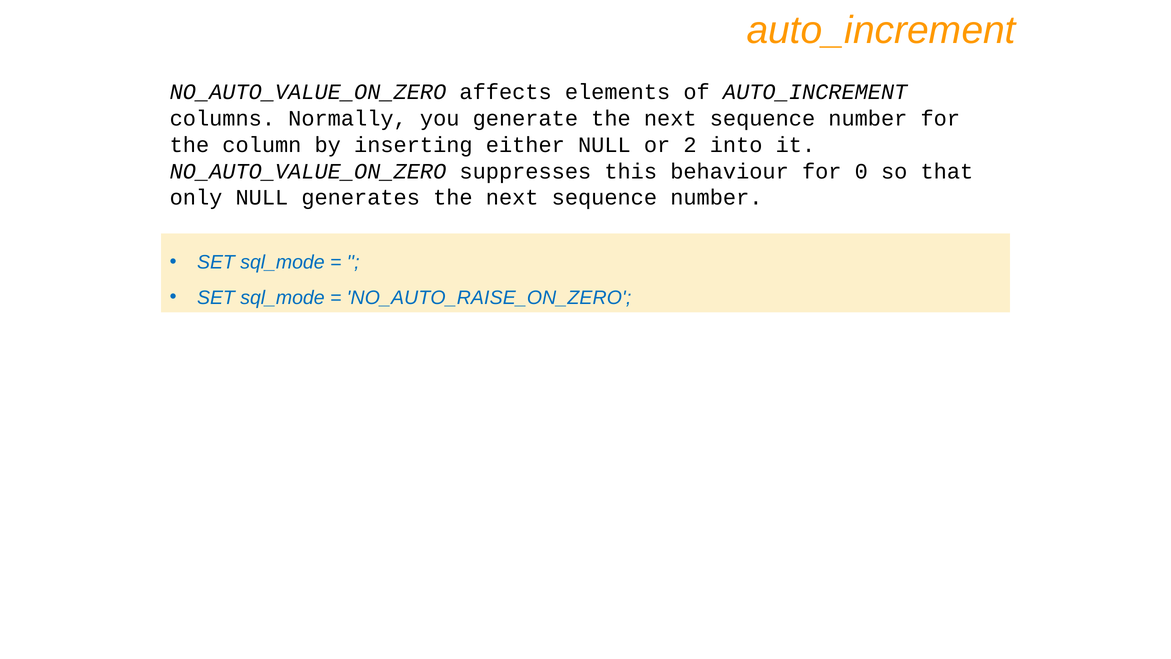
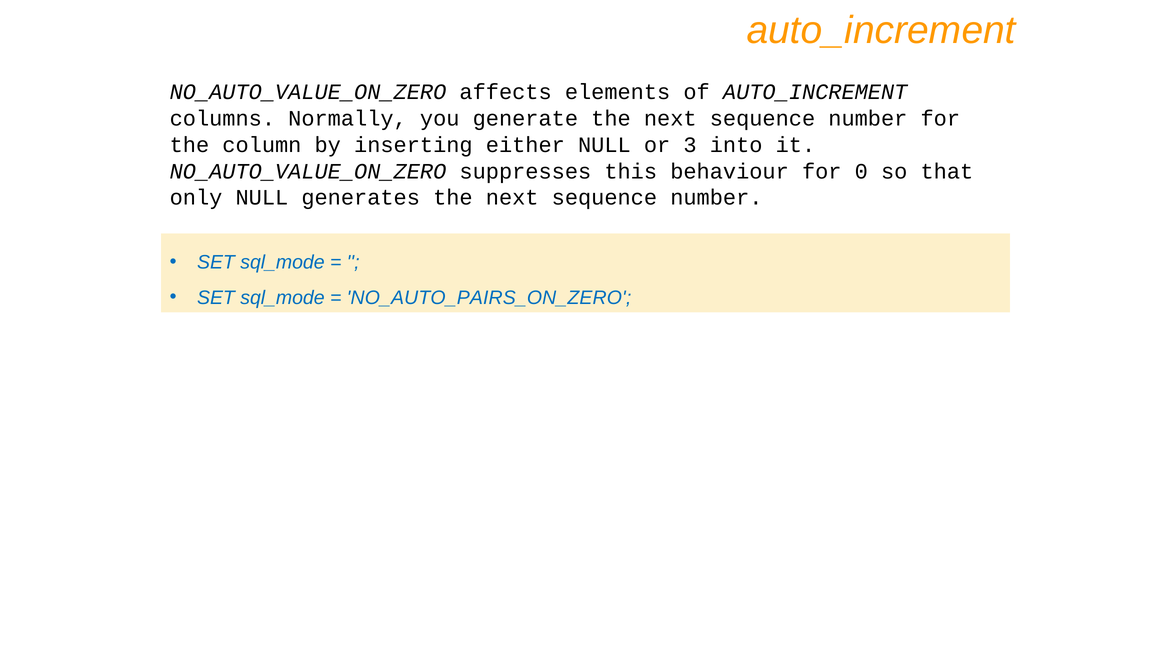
2: 2 -> 3
NO_AUTO_RAISE_ON_ZERO: NO_AUTO_RAISE_ON_ZERO -> NO_AUTO_PAIRS_ON_ZERO
